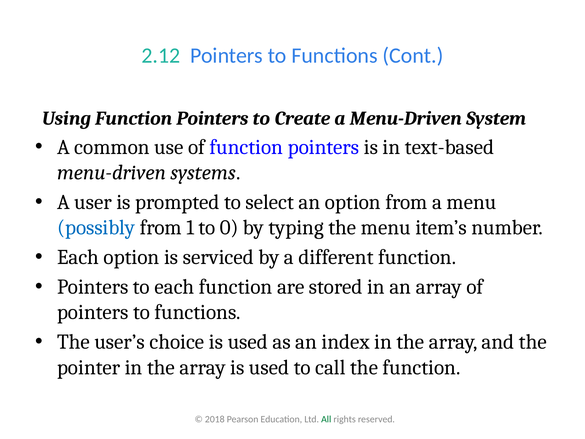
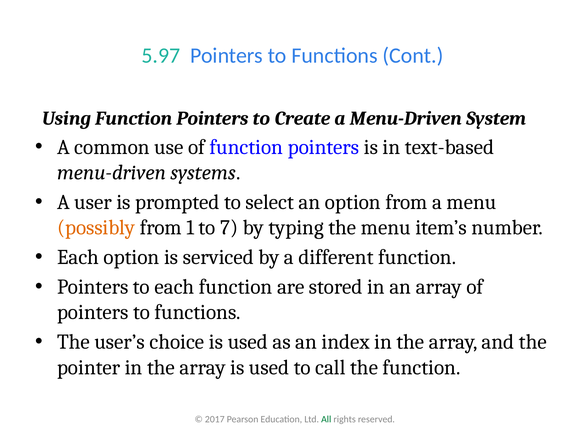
2.12: 2.12 -> 5.97
possibly colour: blue -> orange
0: 0 -> 7
2018: 2018 -> 2017
